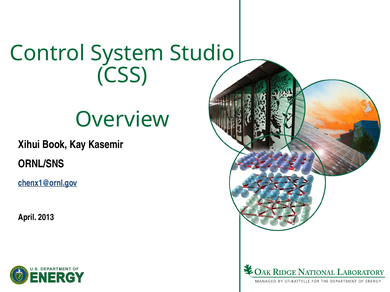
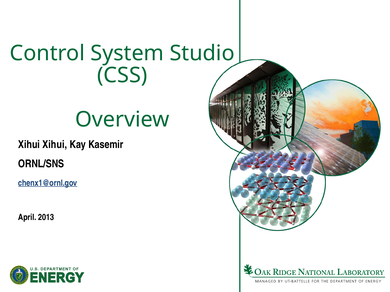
Xihui Book: Book -> Xihui
